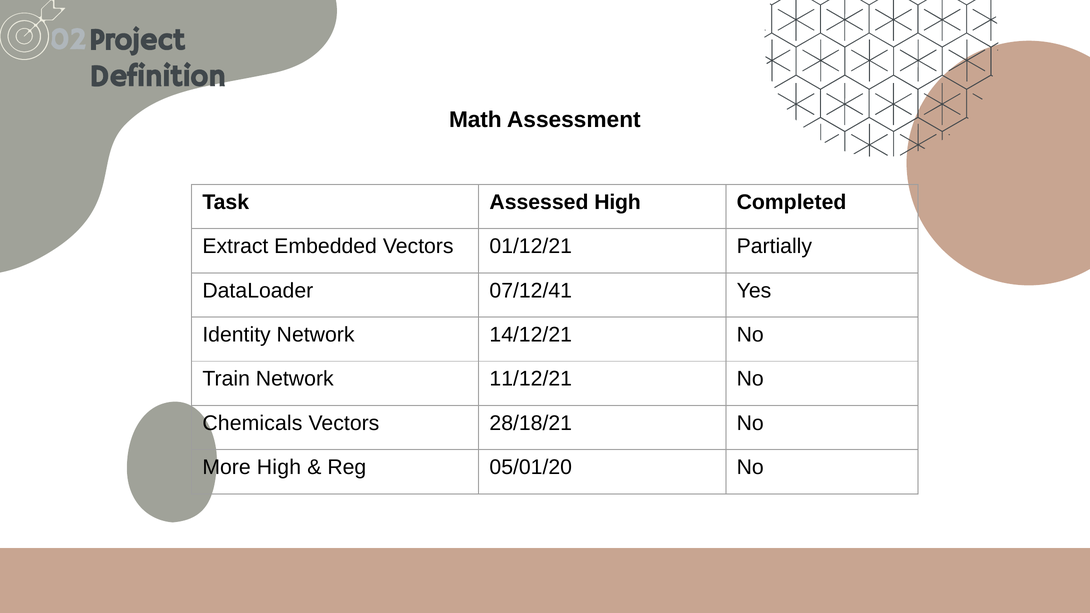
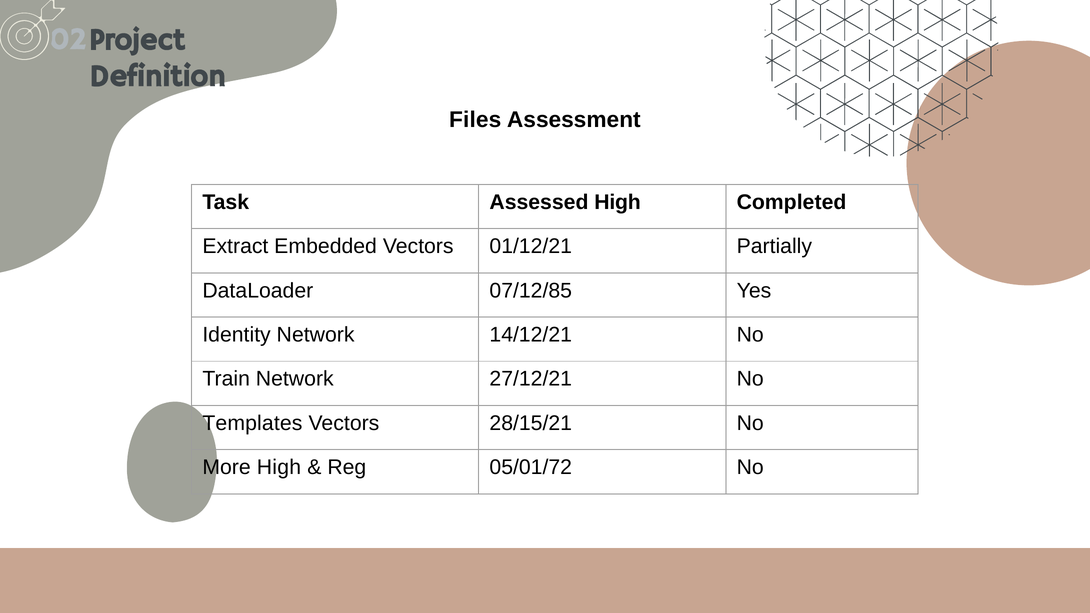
Math: Math -> Files
07/12/41: 07/12/41 -> 07/12/85
11/12/21: 11/12/21 -> 27/12/21
Chemicals: Chemicals -> Templates
28/18/21: 28/18/21 -> 28/15/21
05/01/20: 05/01/20 -> 05/01/72
